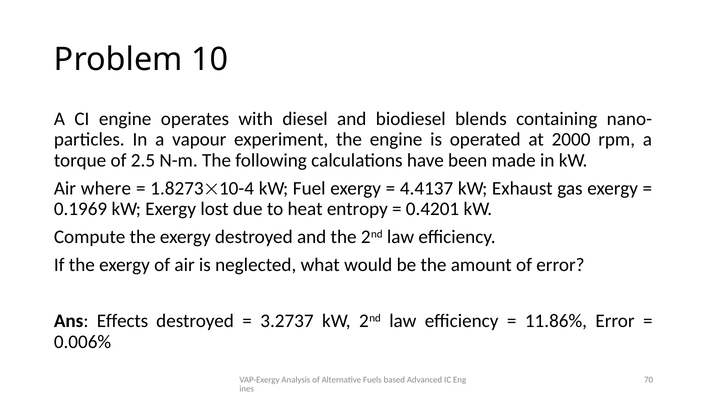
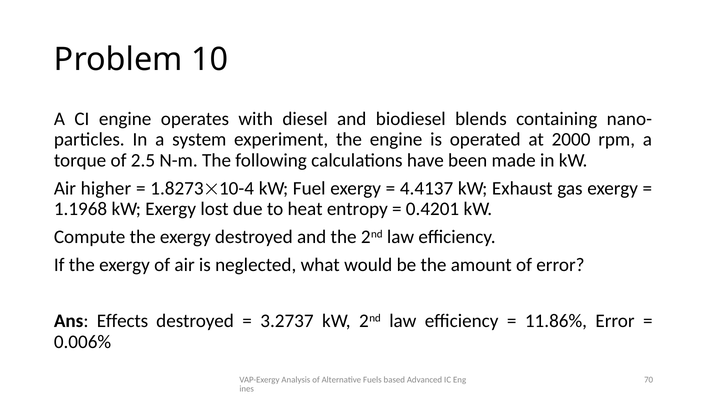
vapour: vapour -> system
where: where -> higher
0.1969: 0.1969 -> 1.1968
